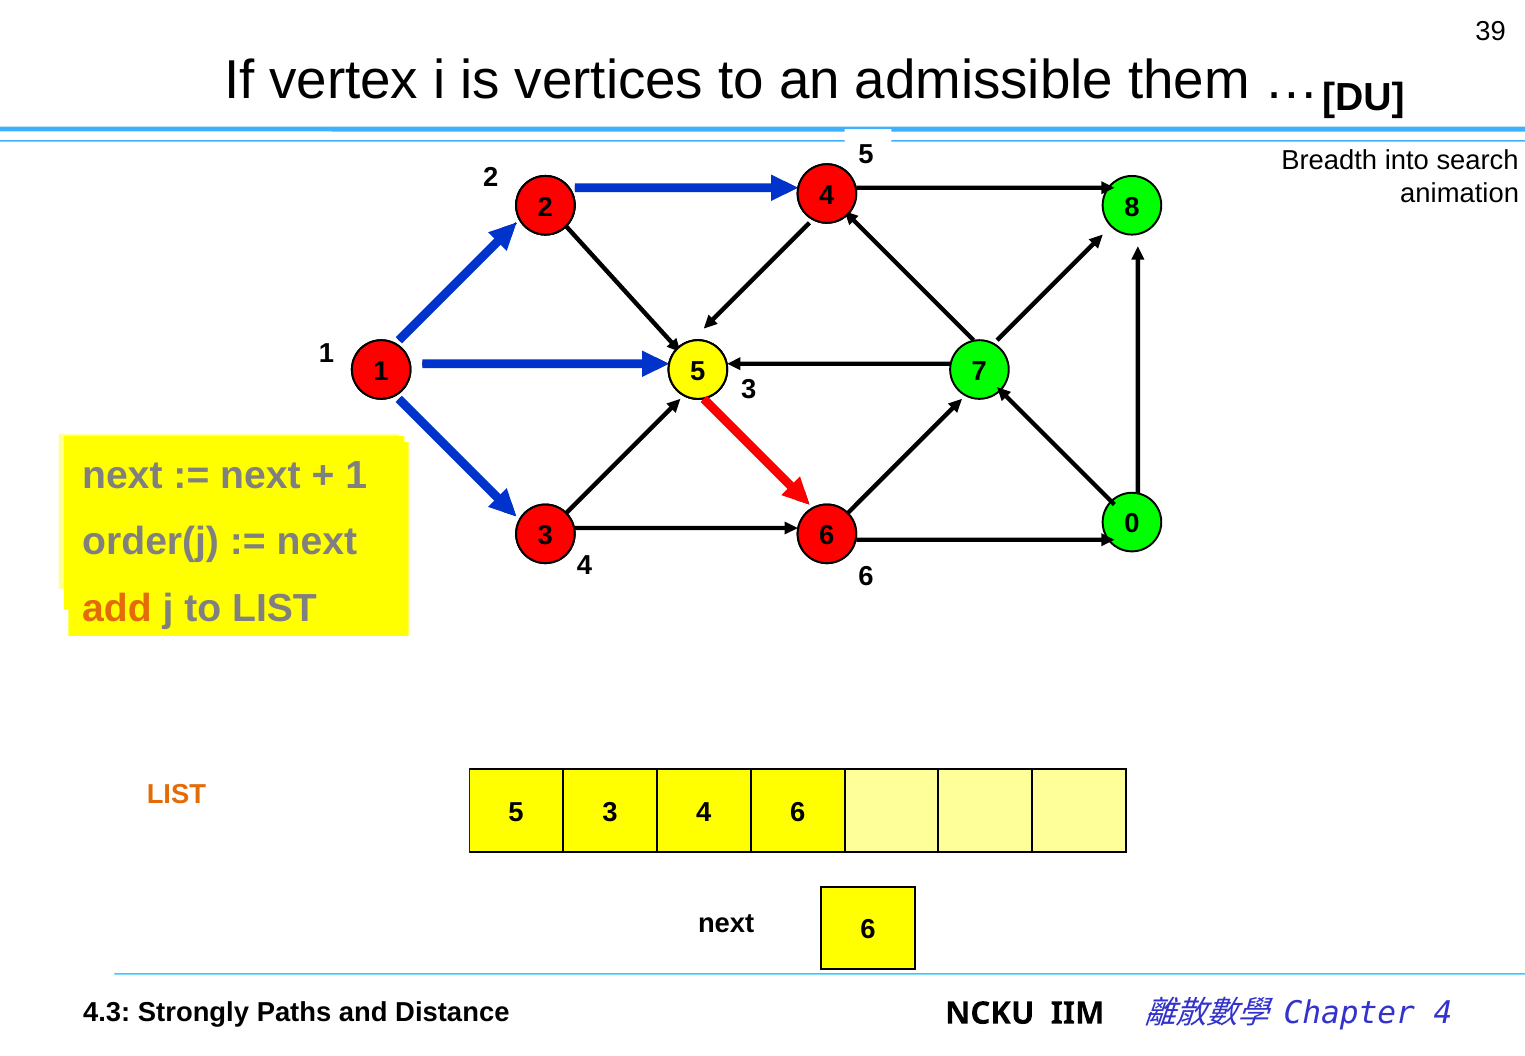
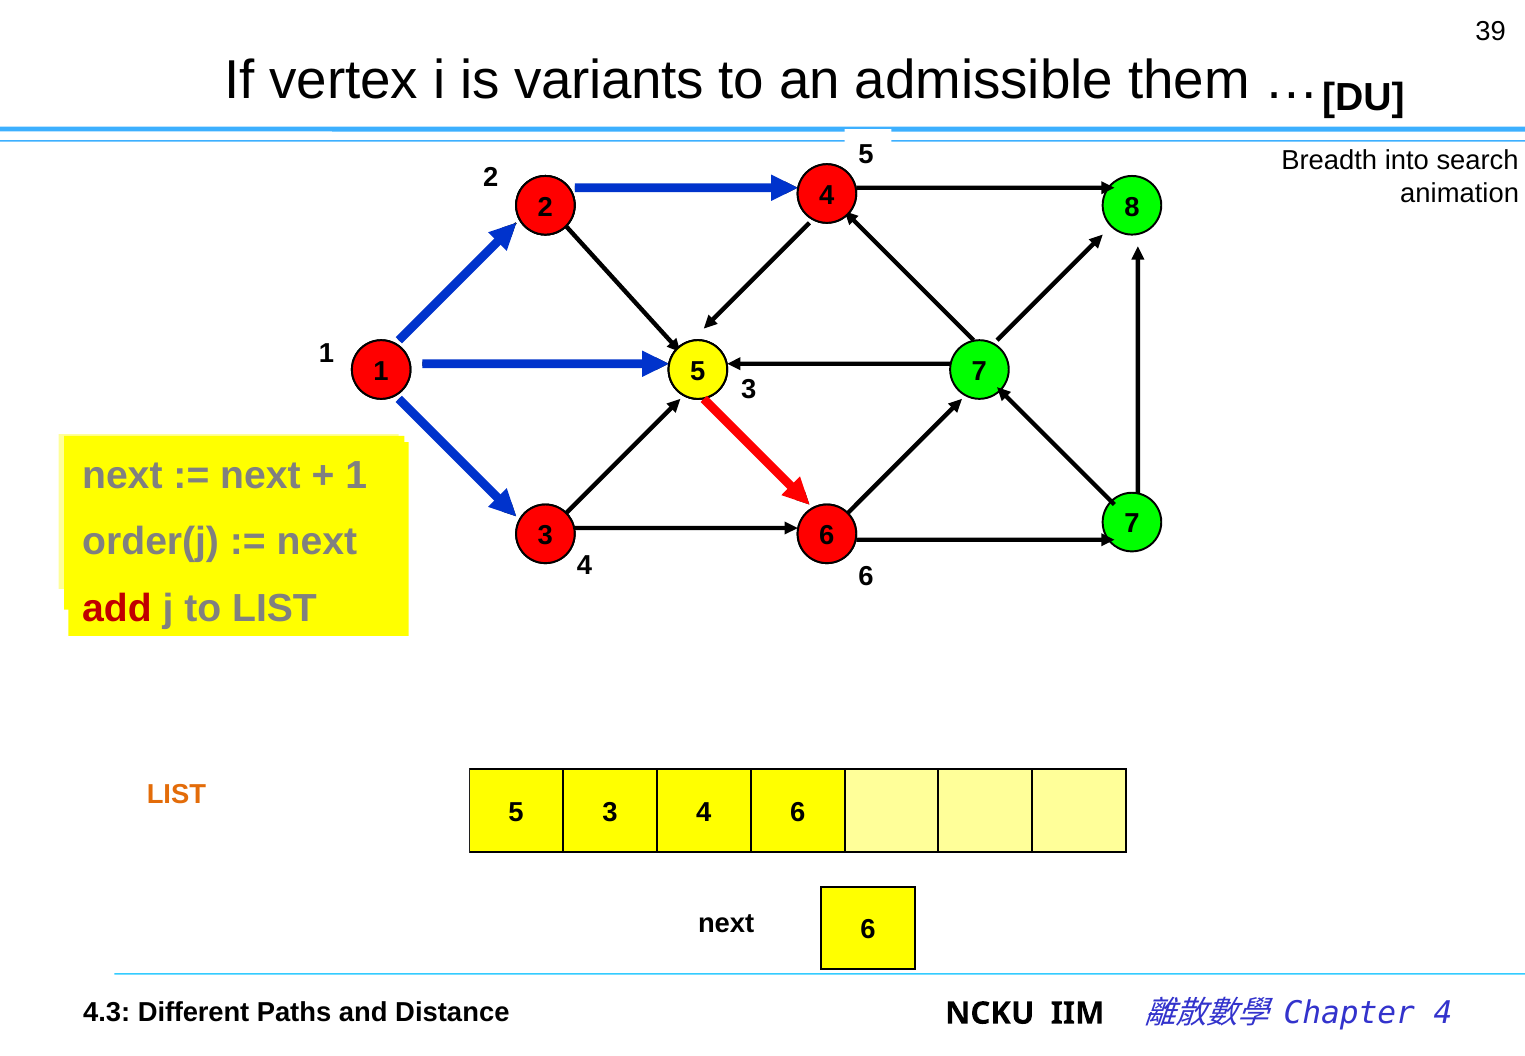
vertices: vertices -> variants
0 at (1132, 524): 0 -> 7
add colour: orange -> red
Strongly: Strongly -> Different
